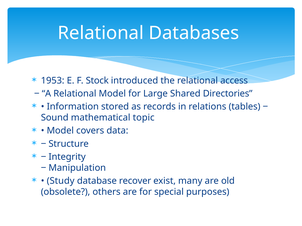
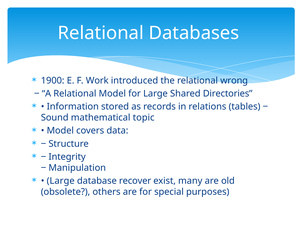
1953: 1953 -> 1900
Stock: Stock -> Work
access: access -> wrong
Study at (61, 181): Study -> Large
